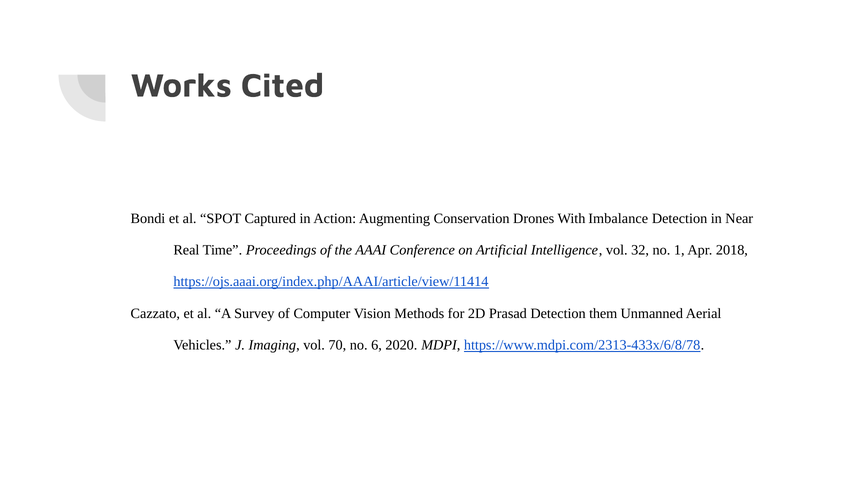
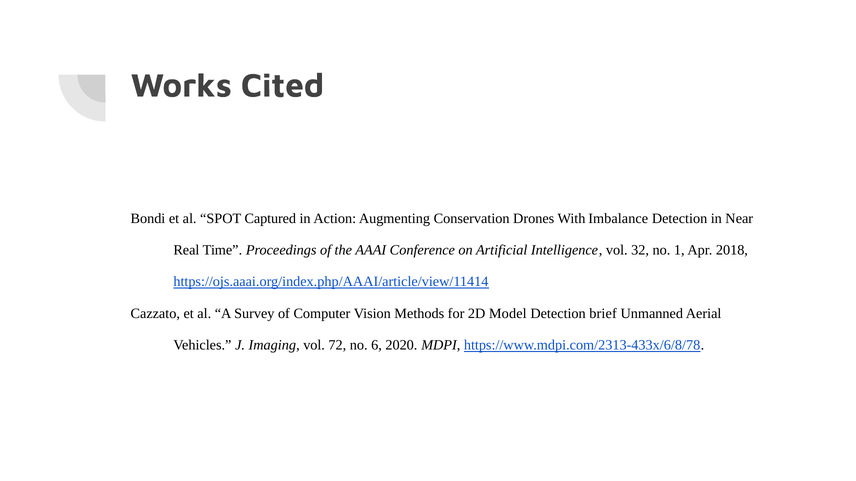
Prasad: Prasad -> Model
them: them -> brief
70: 70 -> 72
